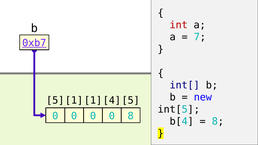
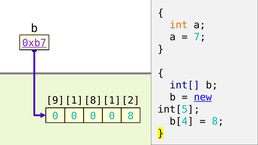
int colour: red -> orange
new underline: none -> present
5 at (55, 100): 5 -> 9
1 at (93, 100): 1 -> 8
4 at (112, 100): 4 -> 1
5 at (131, 100): 5 -> 2
